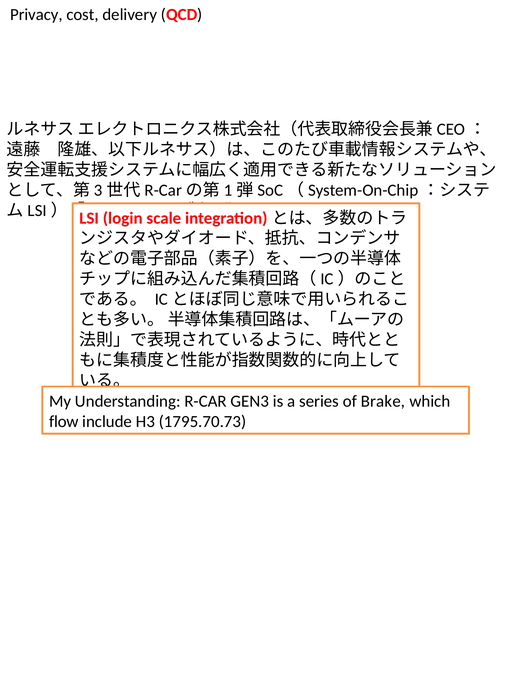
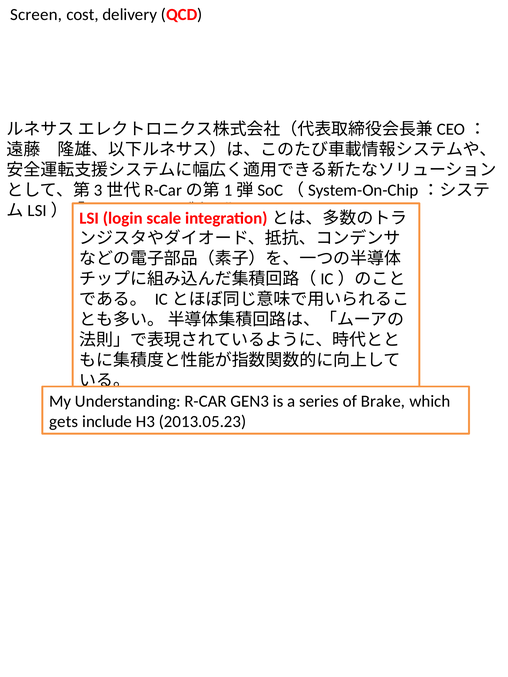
Privacy: Privacy -> Screen
flow: flow -> gets
1795.70.73: 1795.70.73 -> 2013.05.23
